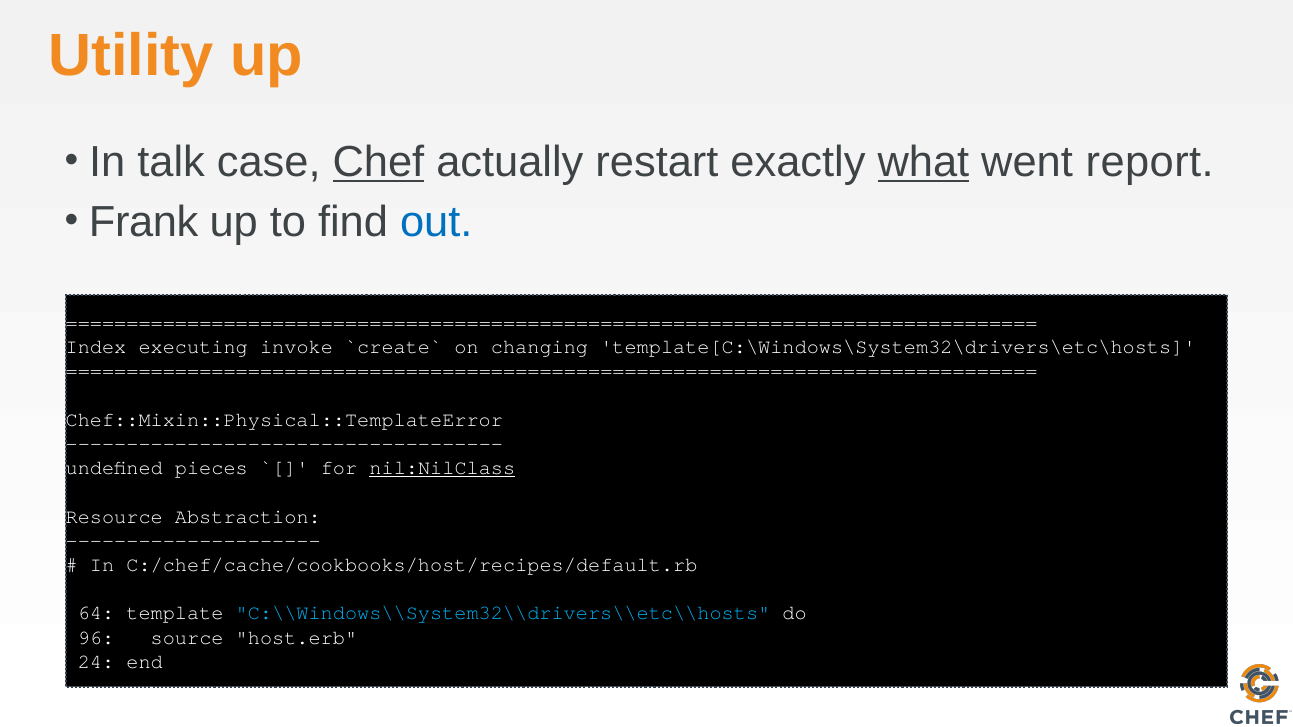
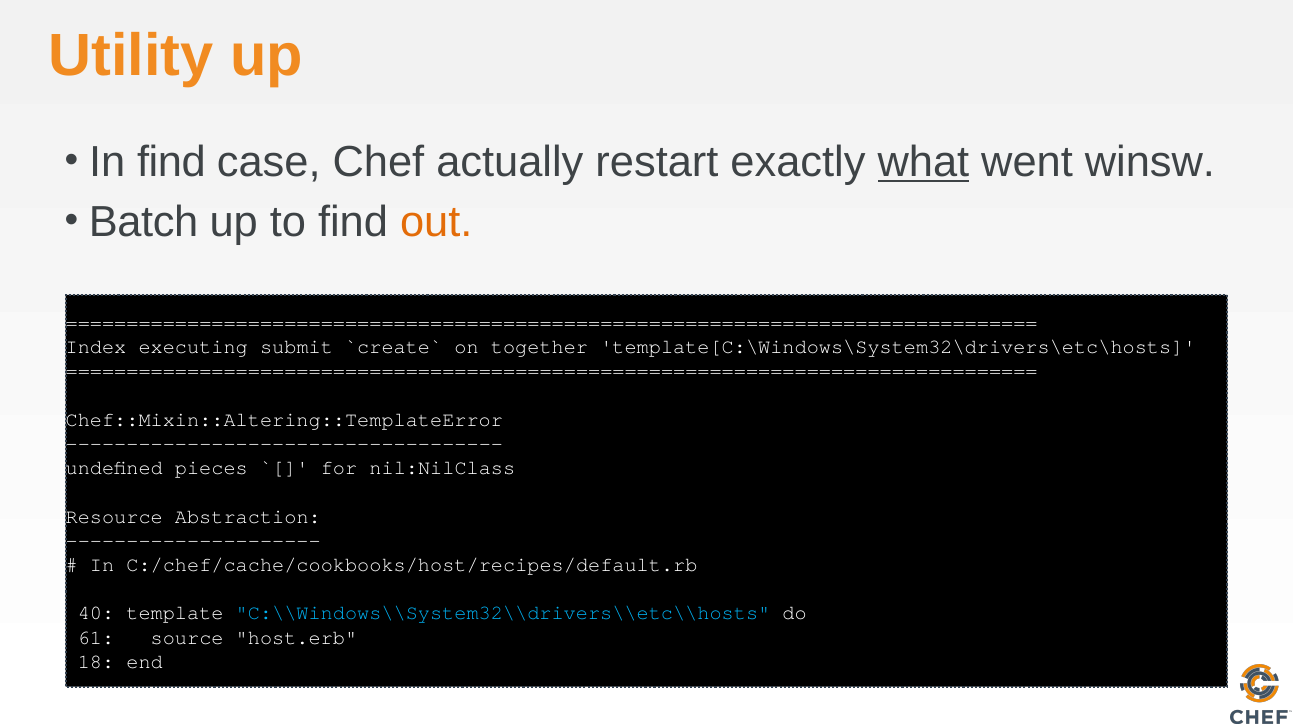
In talk: talk -> find
Chef underline: present -> none
report: report -> winsw
Frank: Frank -> Batch
out colour: blue -> orange
invoke: invoke -> submit
changing: changing -> together
Chef::Mixin::Physical::TemplateError: Chef::Mixin::Physical::TemplateError -> Chef::Mixin::Altering::TemplateError
nil:NilClass underline: present -> none
64: 64 -> 40
96: 96 -> 61
24: 24 -> 18
